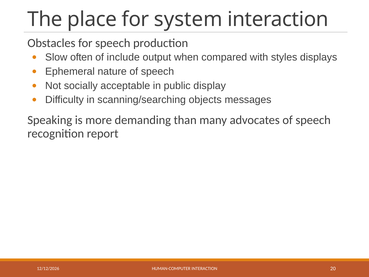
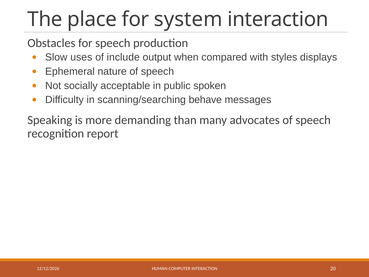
often: often -> uses
display: display -> spoken
objects: objects -> behave
